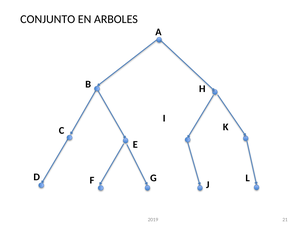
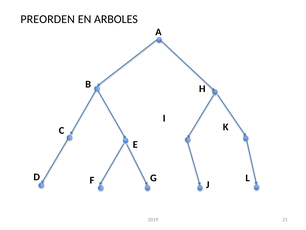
CONJUNTO: CONJUNTO -> PREORDEN
